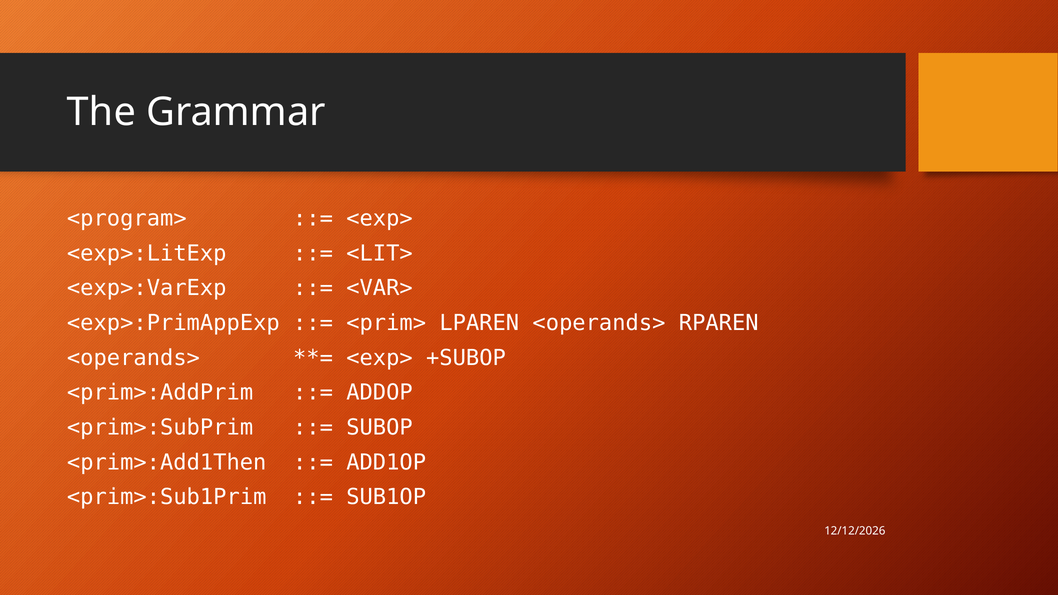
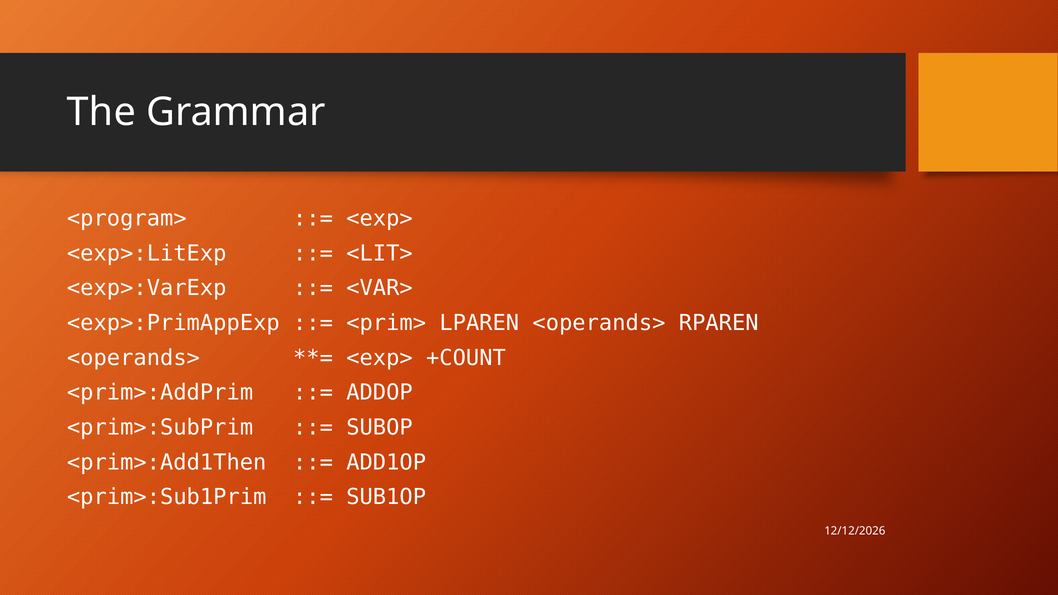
+SUBOP: +SUBOP -> +COUNT
